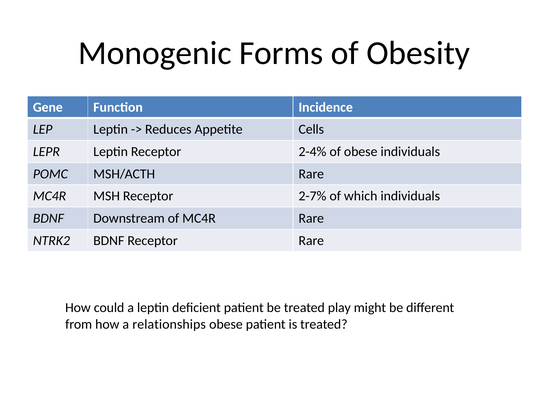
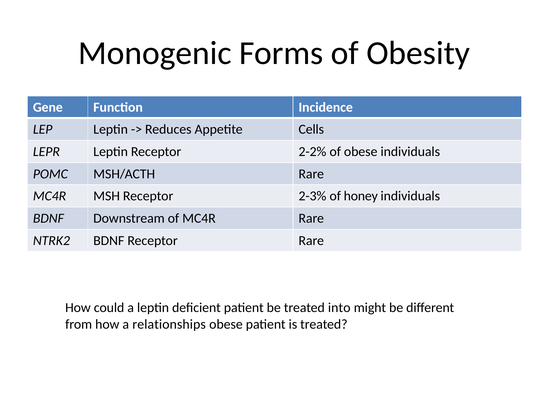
2-4%: 2-4% -> 2-2%
2-7%: 2-7% -> 2-3%
which: which -> honey
play: play -> into
